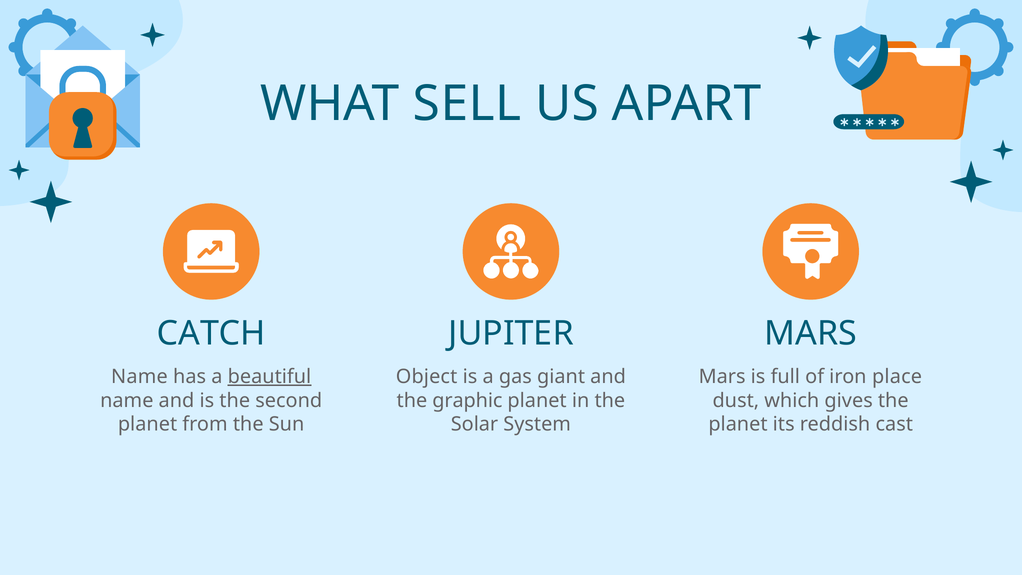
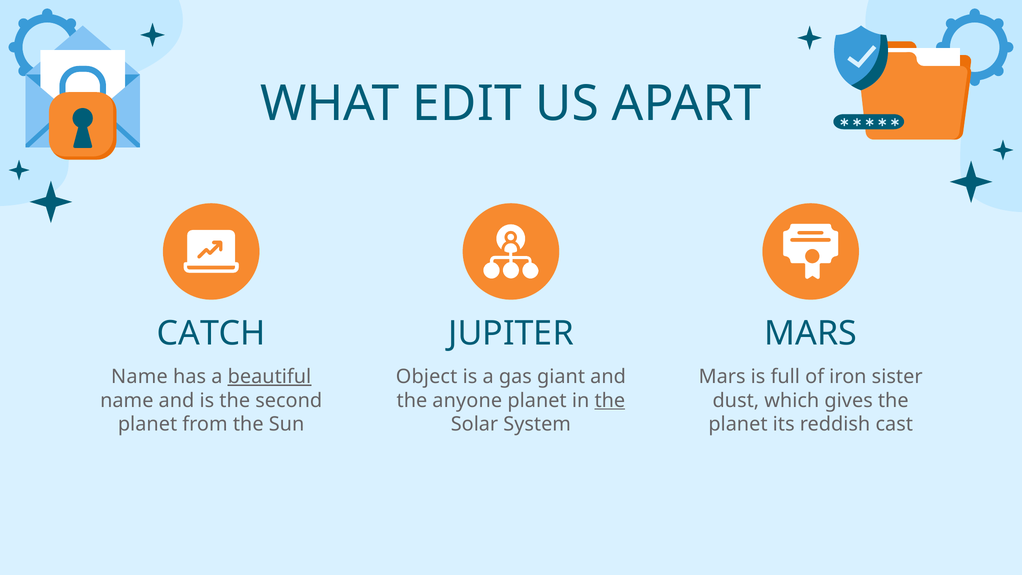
SELL: SELL -> EDIT
place: place -> sister
graphic: graphic -> anyone
the at (610, 400) underline: none -> present
